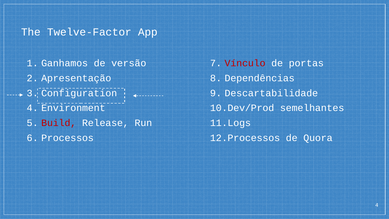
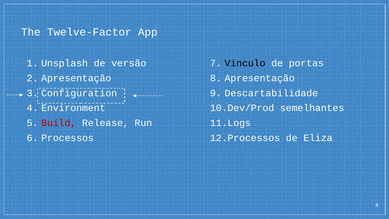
Ganhamos: Ganhamos -> Unsplash
Vínculo colour: red -> black
Dependências at (260, 78): Dependências -> Apresentação
Quora: Quora -> Eliza
